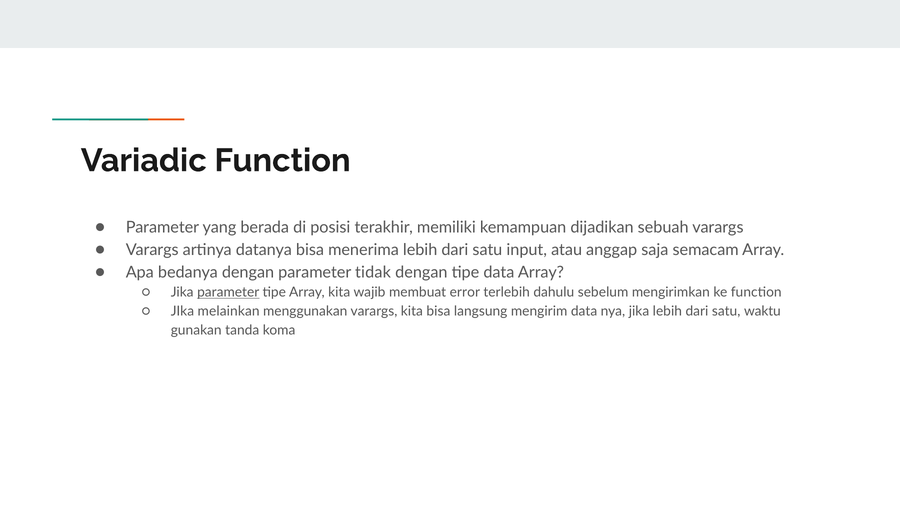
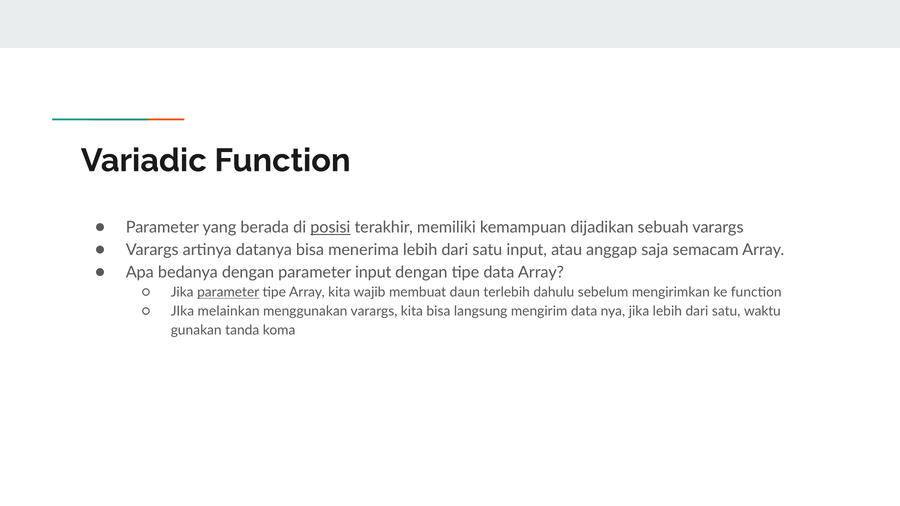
posisi underline: none -> present
parameter tidak: tidak -> input
error: error -> daun
